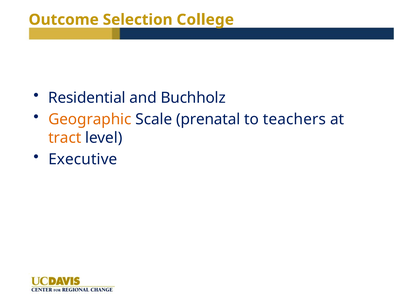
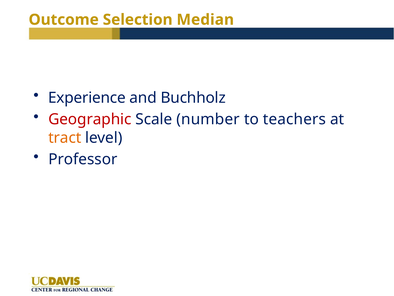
College: College -> Median
Residential: Residential -> Experience
Geographic colour: orange -> red
prenatal: prenatal -> number
Executive: Executive -> Professor
